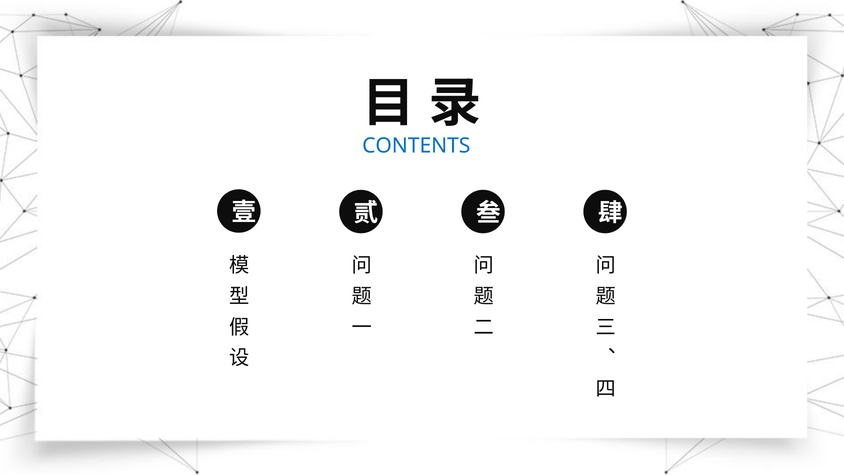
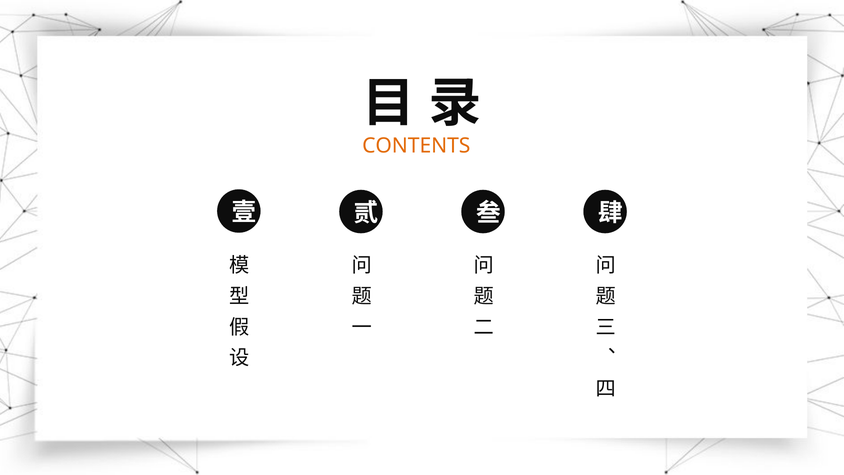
CONTENTS colour: blue -> orange
